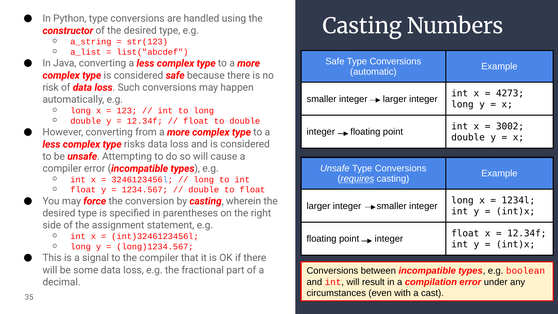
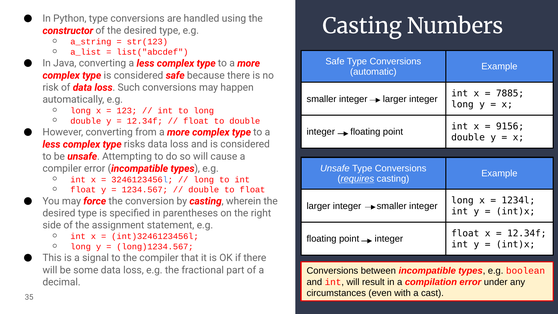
4273: 4273 -> 7885
3002: 3002 -> 9156
